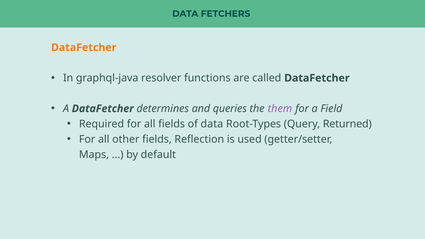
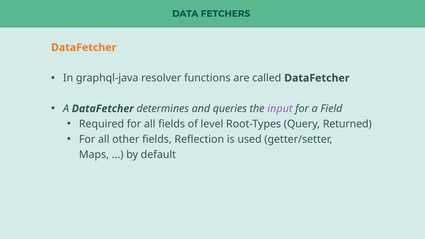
them: them -> input
of data: data -> level
